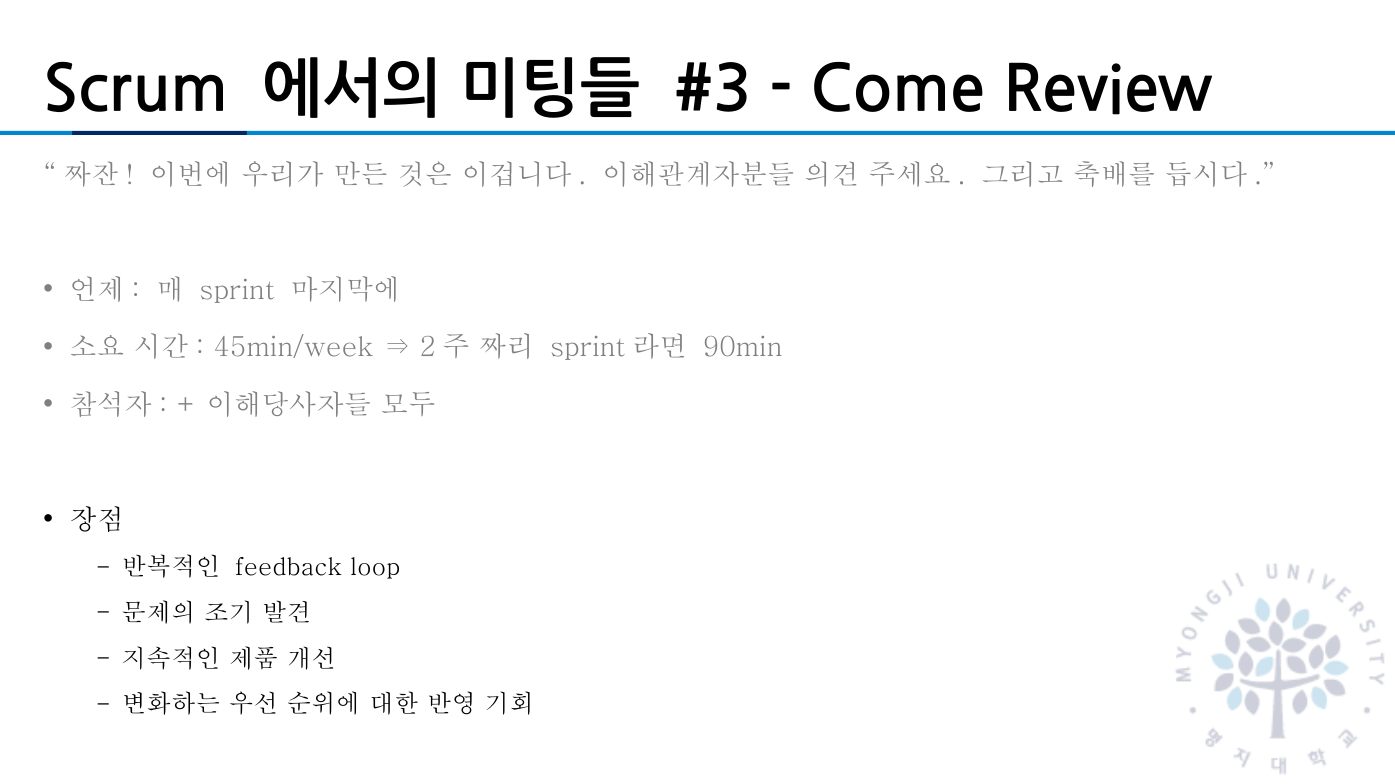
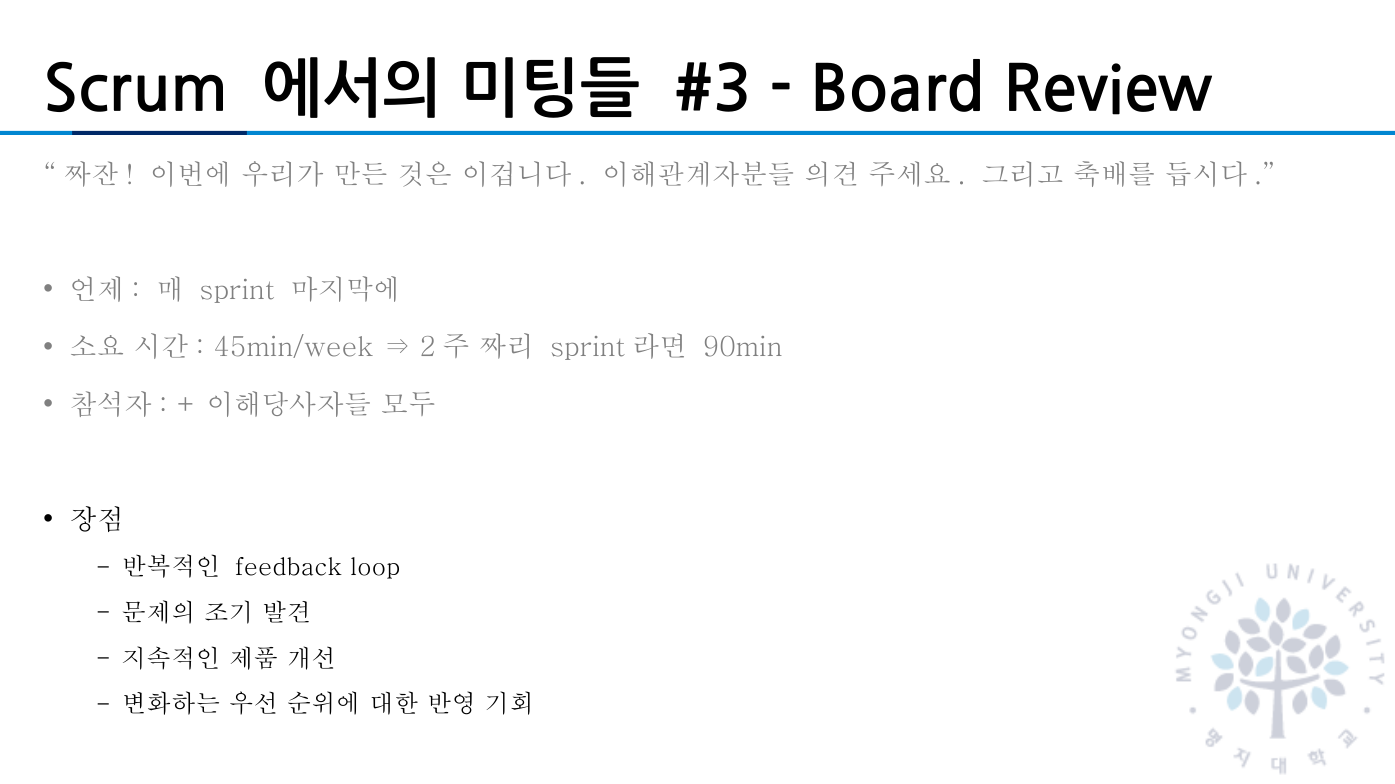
Come: Come -> Board
